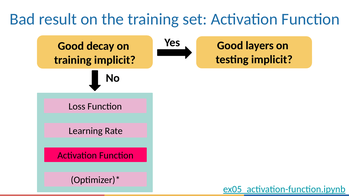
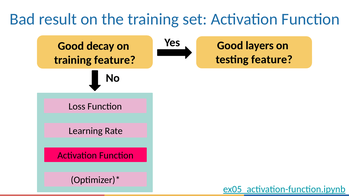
testing implicit: implicit -> feature
training implicit: implicit -> feature
